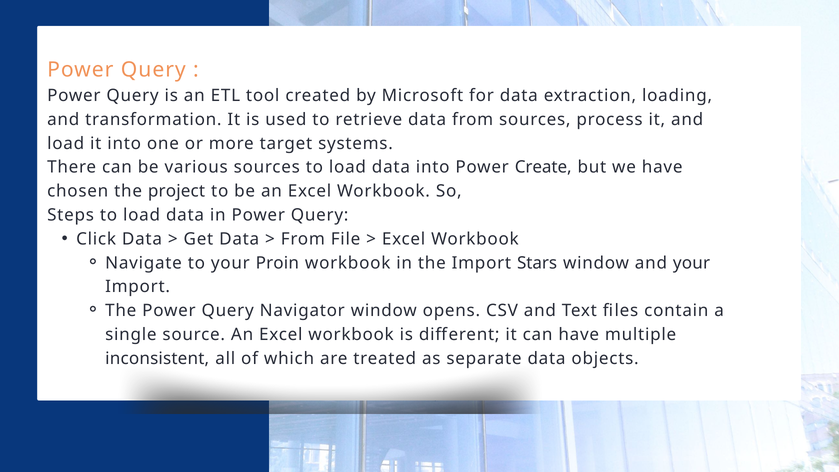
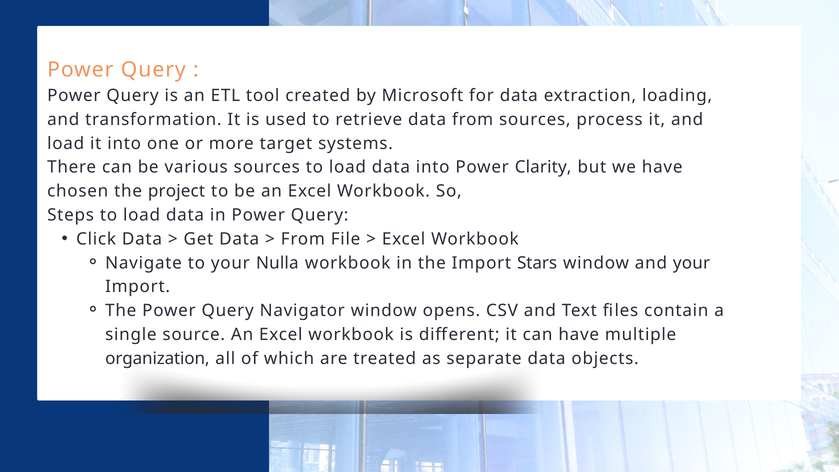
Create: Create -> Clarity
Proin: Proin -> Nulla
inconsistent: inconsistent -> organization
